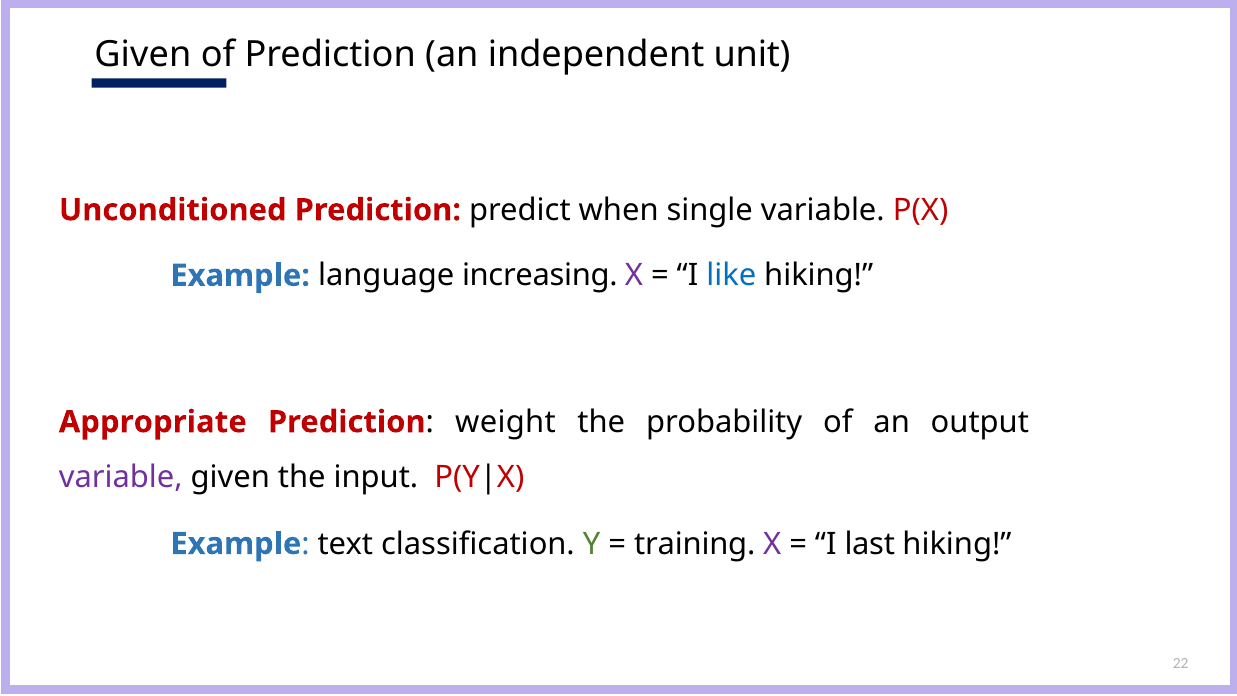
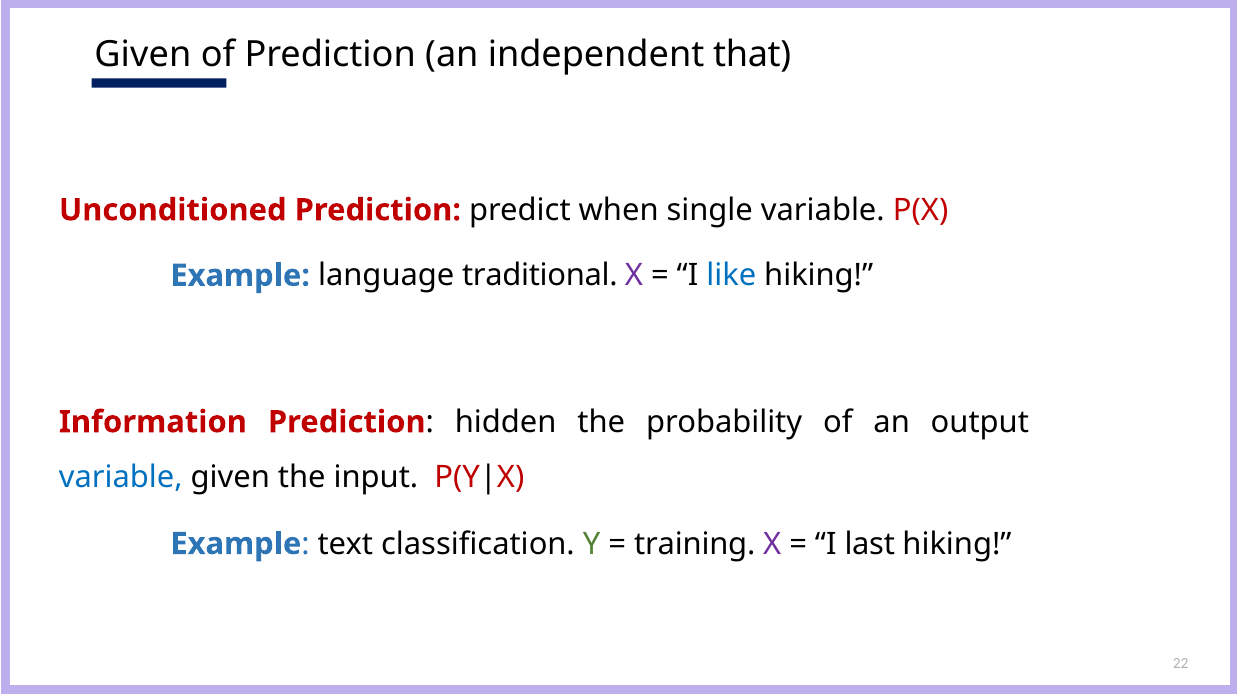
unit: unit -> that
increasing: increasing -> traditional
Appropriate: Appropriate -> Information
weight: weight -> hidden
variable at (121, 478) colour: purple -> blue
